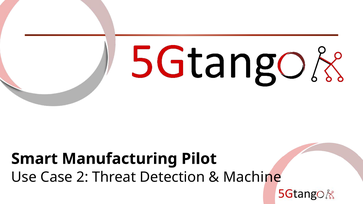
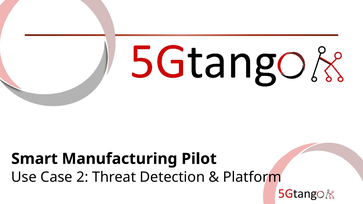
Machine: Machine -> Platform
